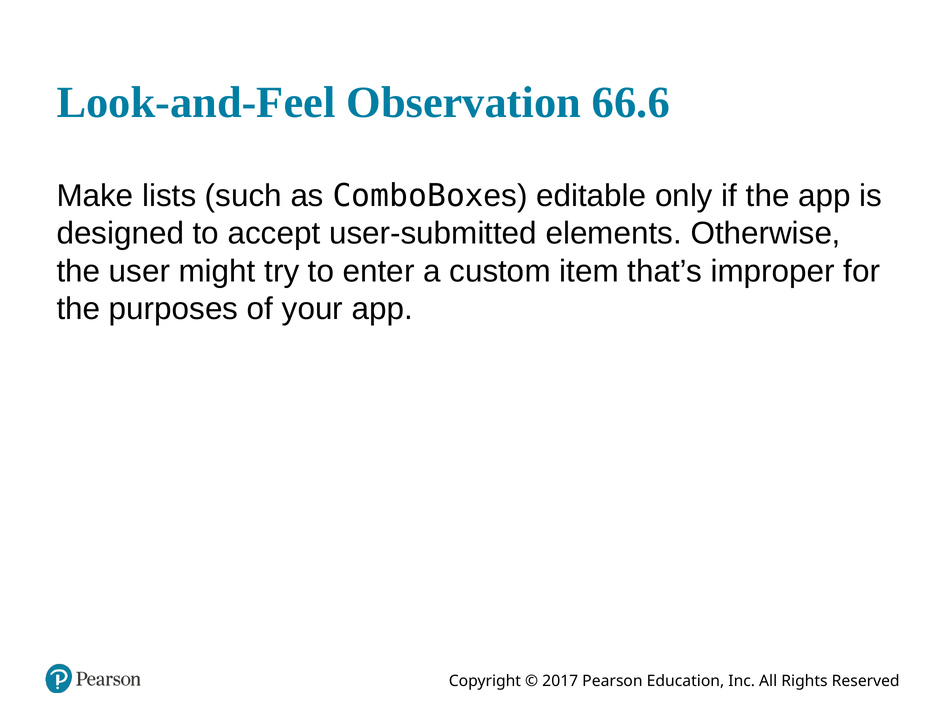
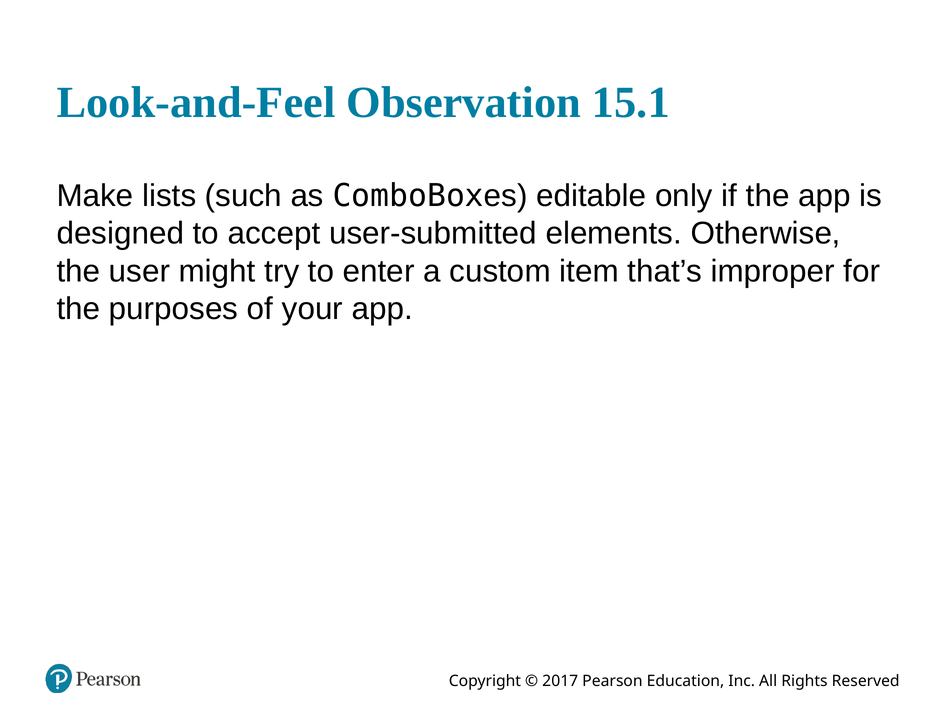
66.6: 66.6 -> 15.1
